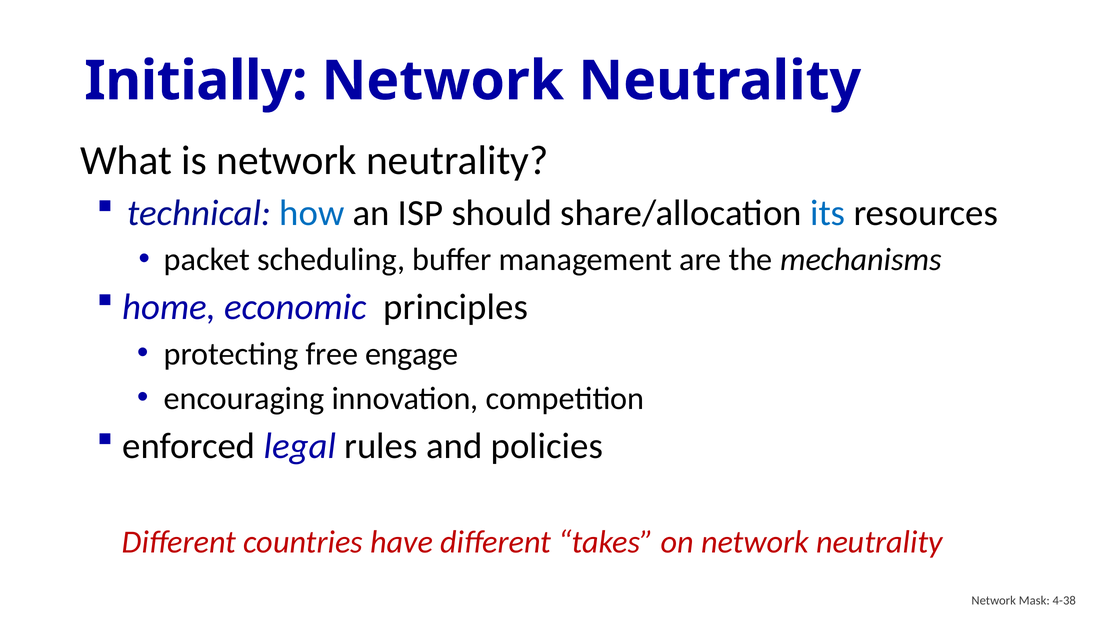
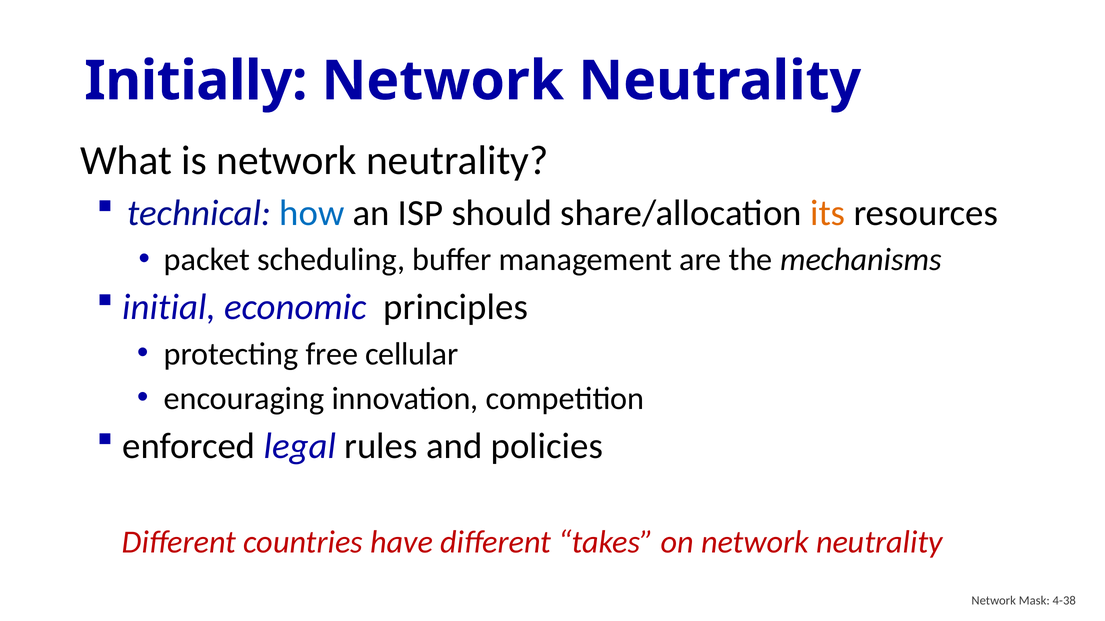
its colour: blue -> orange
home: home -> initial
engage: engage -> cellular
